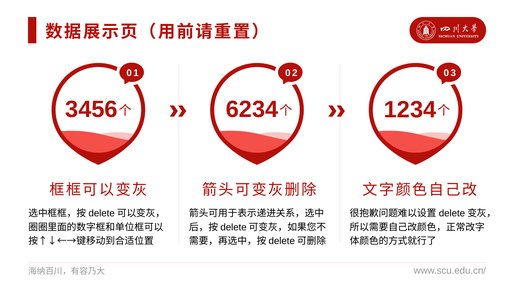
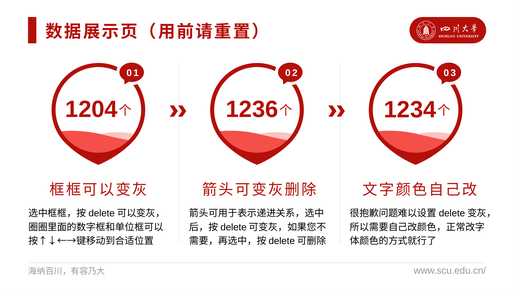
3456: 3456 -> 1204
6234: 6234 -> 1236
